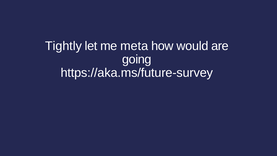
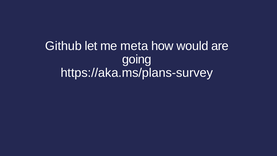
Tightly: Tightly -> Github
https://aka.ms/future-survey: https://aka.ms/future-survey -> https://aka.ms/plans-survey
